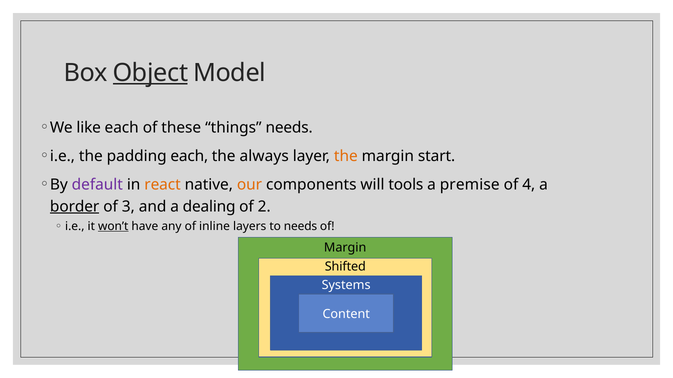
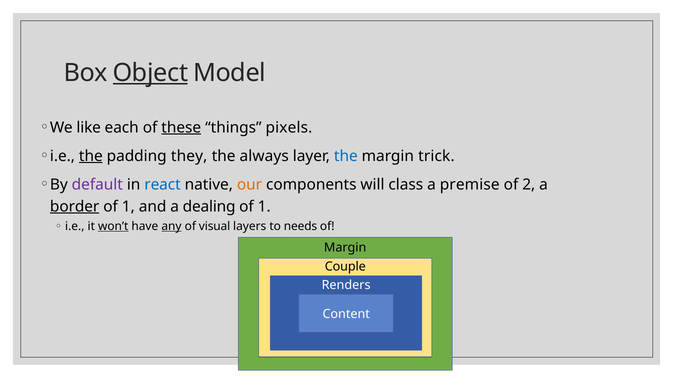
these underline: none -> present
things needs: needs -> pixels
the at (91, 156) underline: none -> present
padding each: each -> they
the at (346, 156) colour: orange -> blue
start: start -> trick
react colour: orange -> blue
tools: tools -> class
4: 4 -> 2
3 at (128, 207): 3 -> 1
2 at (264, 207): 2 -> 1
any underline: none -> present
inline: inline -> visual
Shifted: Shifted -> Couple
Systems: Systems -> Renders
